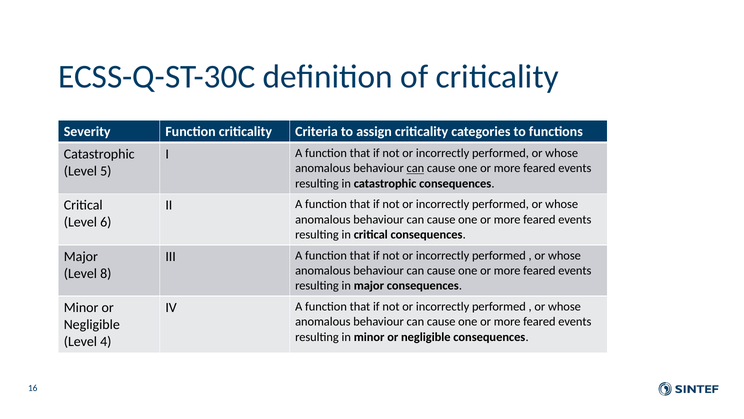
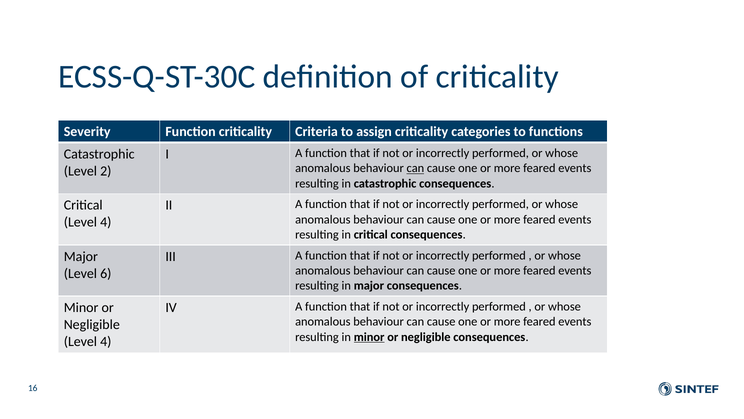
5: 5 -> 2
6 at (106, 222): 6 -> 4
8: 8 -> 6
minor at (369, 337) underline: none -> present
